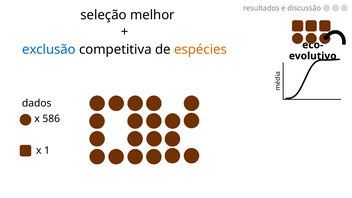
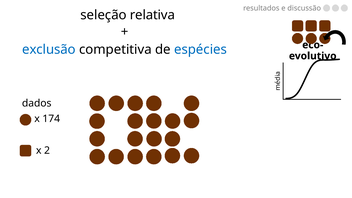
melhor: melhor -> relativa
espécies colour: orange -> blue
586: 586 -> 174
1: 1 -> 2
